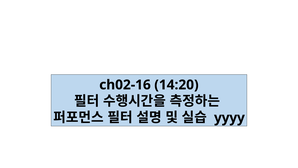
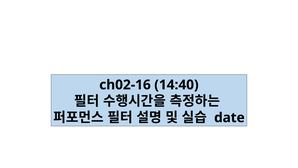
14:20: 14:20 -> 14:40
yyyy: yyyy -> date
